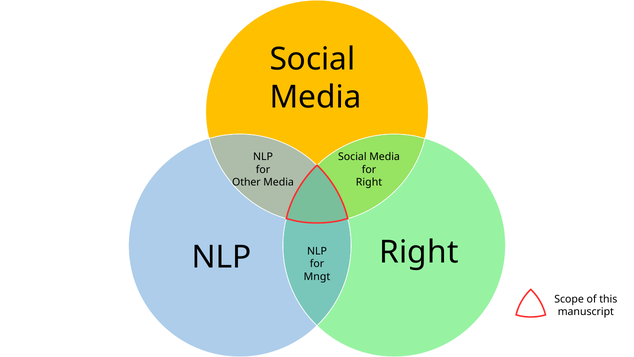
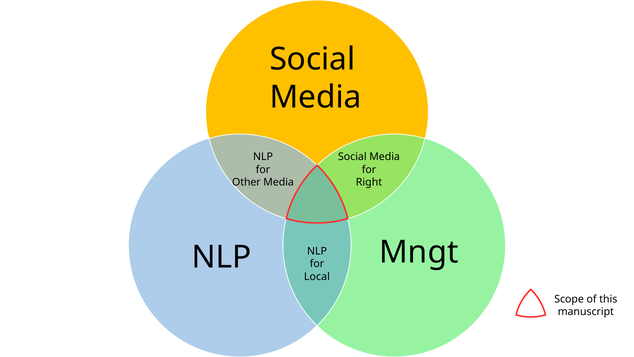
Right at (419, 252): Right -> Mngt
Mngt: Mngt -> Local
